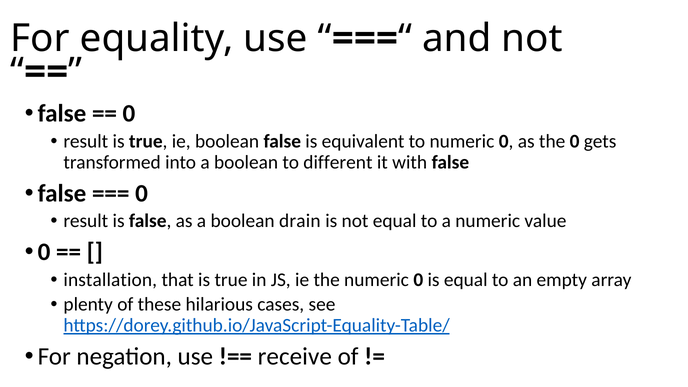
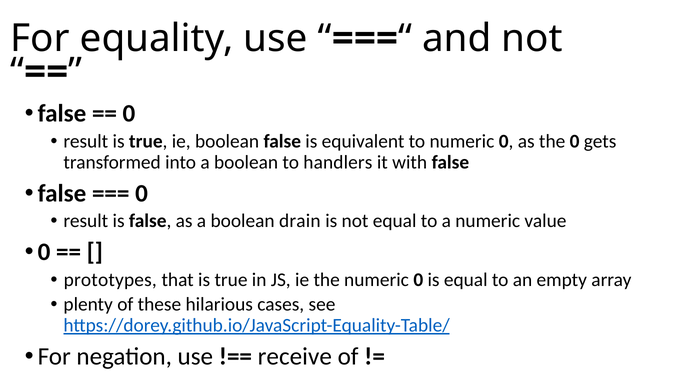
different: different -> handlers
installation: installation -> prototypes
